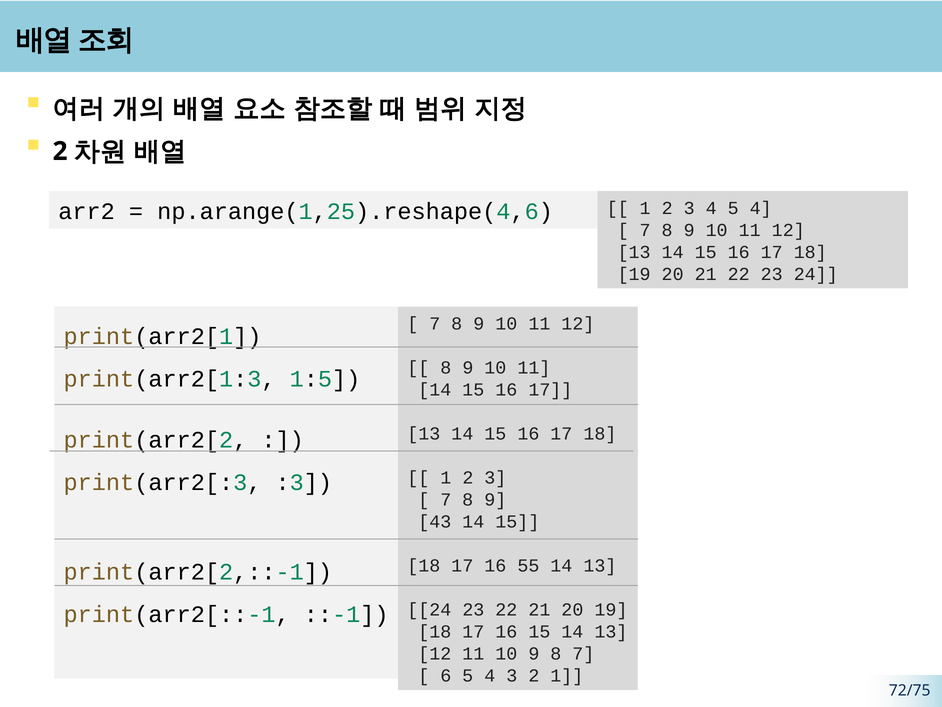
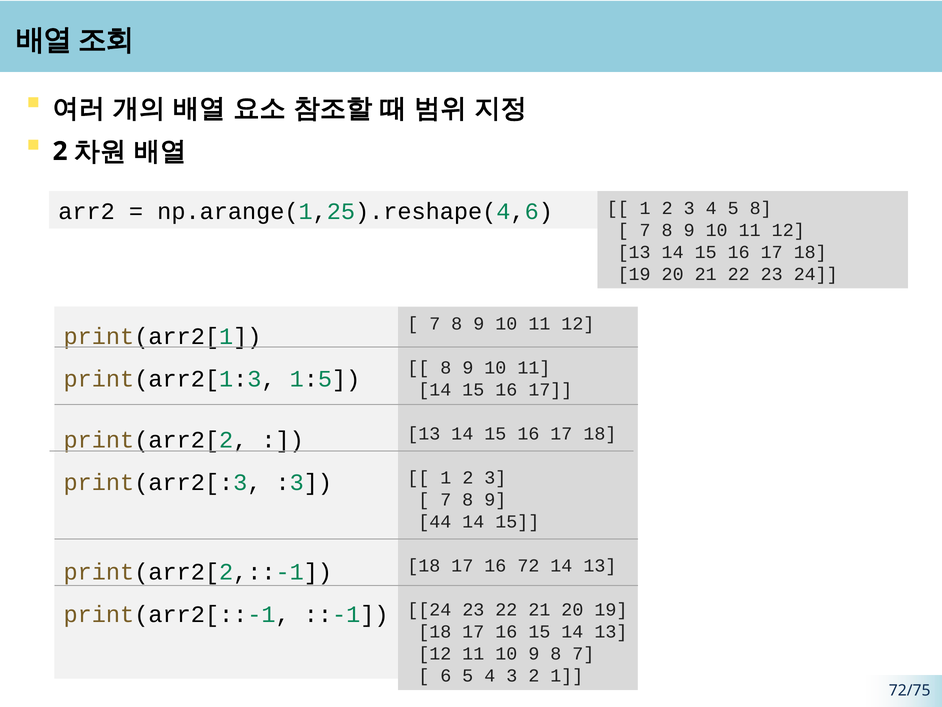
4 5 4: 4 -> 8
43: 43 -> 44
55: 55 -> 72
